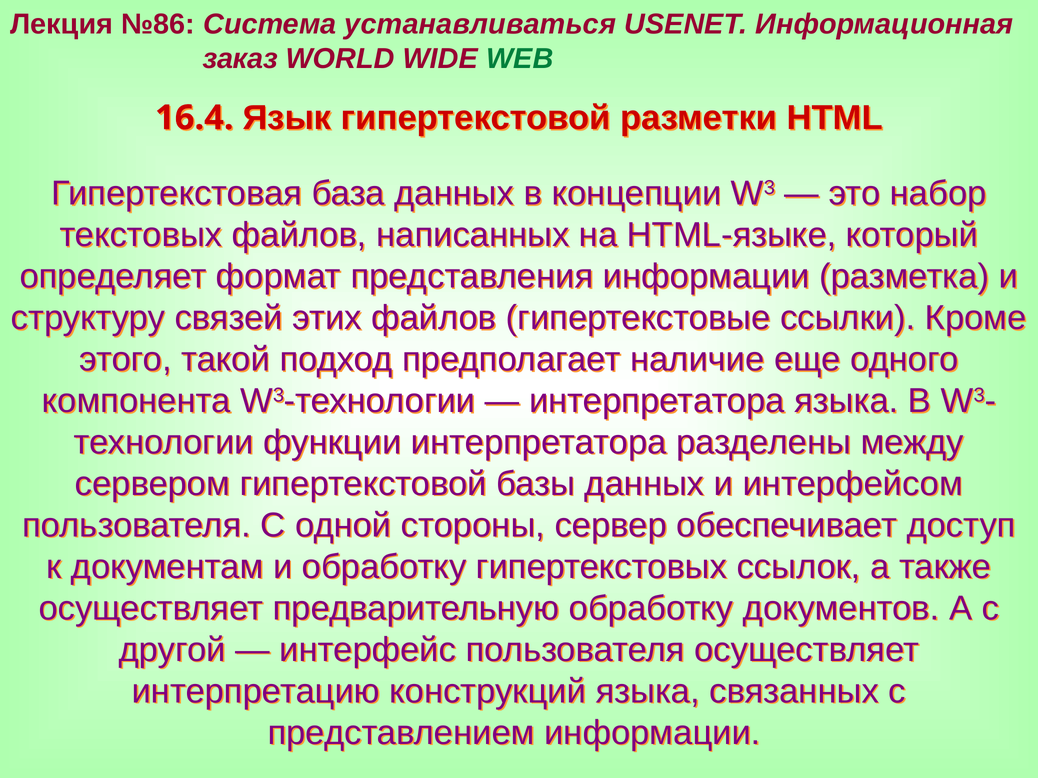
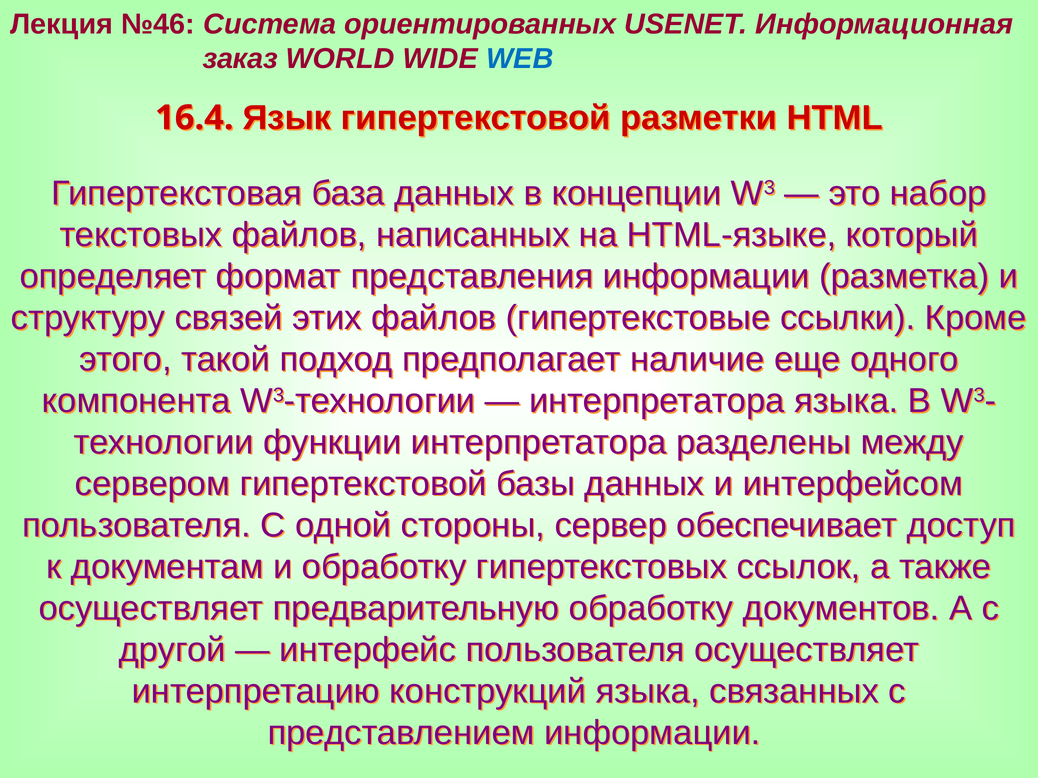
№86: №86 -> №46
устанавливаться: устанавливаться -> ориентированных
WEB colour: green -> blue
